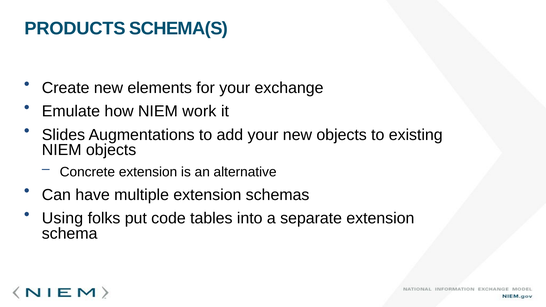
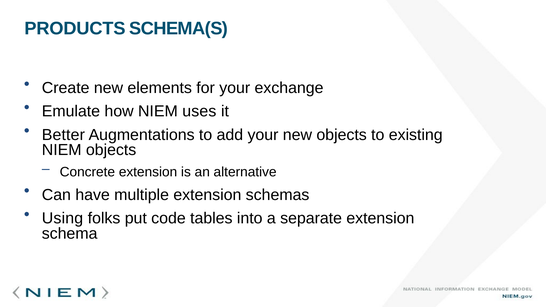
work: work -> uses
Slides: Slides -> Better
